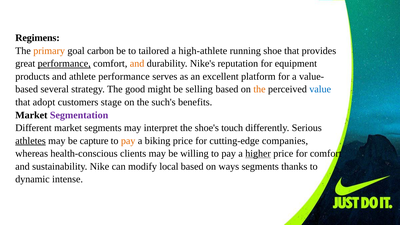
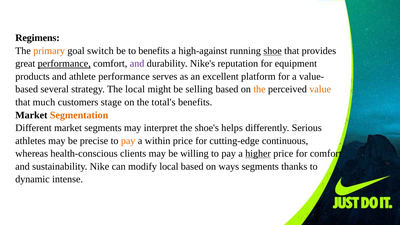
carbon: carbon -> switch
to tailored: tailored -> benefits
high-athlete: high-athlete -> high-against
shoe underline: none -> present
and at (137, 64) colour: orange -> purple
The good: good -> local
value colour: blue -> orange
adopt: adopt -> much
such's: such's -> total's
Segmentation colour: purple -> orange
touch: touch -> helps
athletes underline: present -> none
capture: capture -> precise
biking: biking -> within
companies: companies -> continuous
